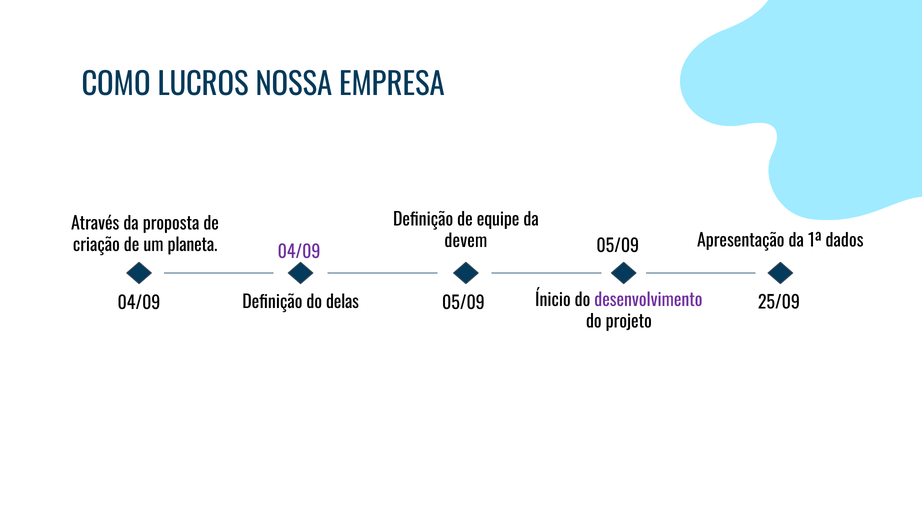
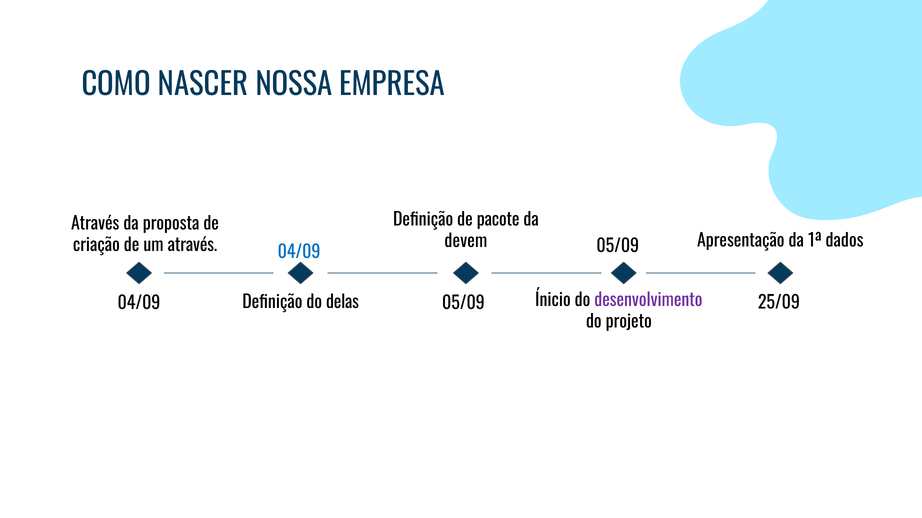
LUCROS: LUCROS -> NASCER
equipe: equipe -> pacote
um planeta: planeta -> através
04/09 at (299, 252) colour: purple -> blue
